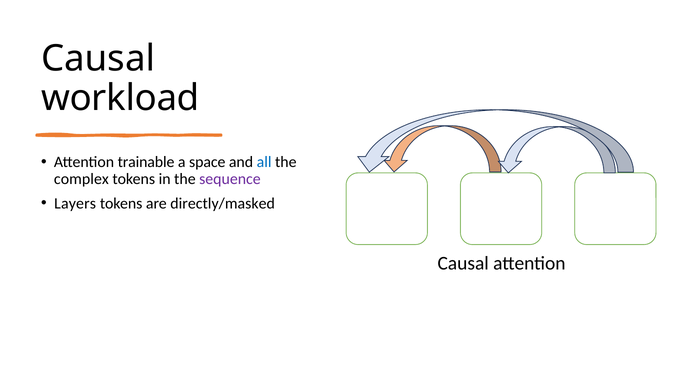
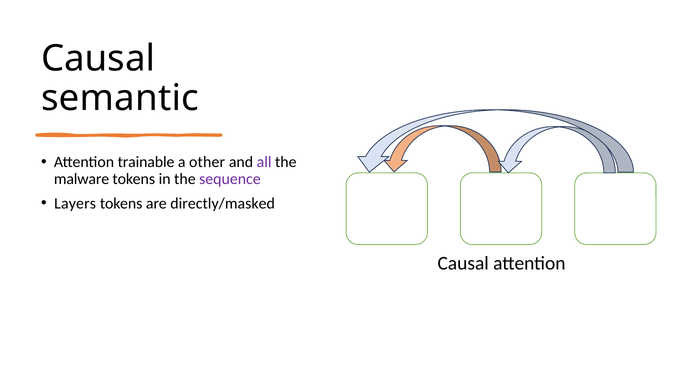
workload: workload -> semantic
space: space -> other
all colour: blue -> purple
complex: complex -> malware
